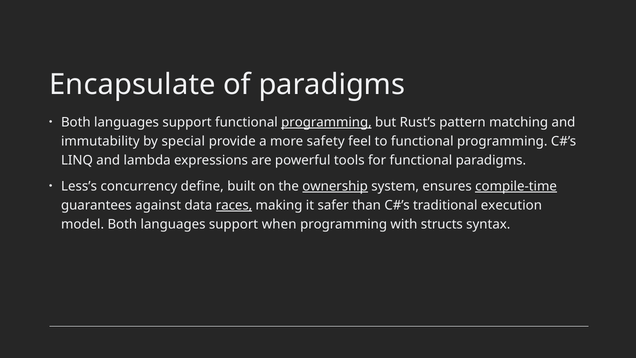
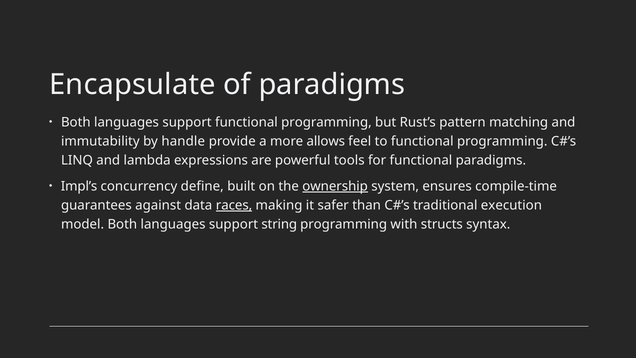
programming at (326, 122) underline: present -> none
special: special -> handle
safety: safety -> allows
Less’s: Less’s -> Impl’s
compile-time underline: present -> none
when: when -> string
